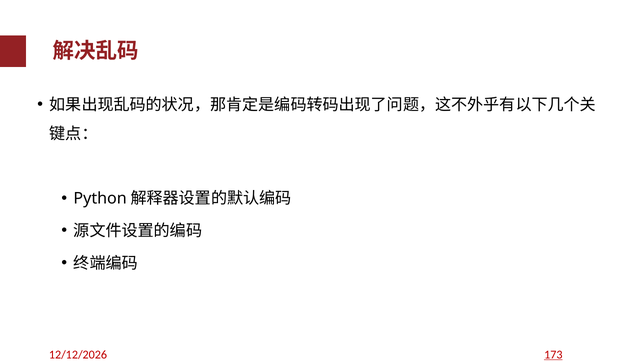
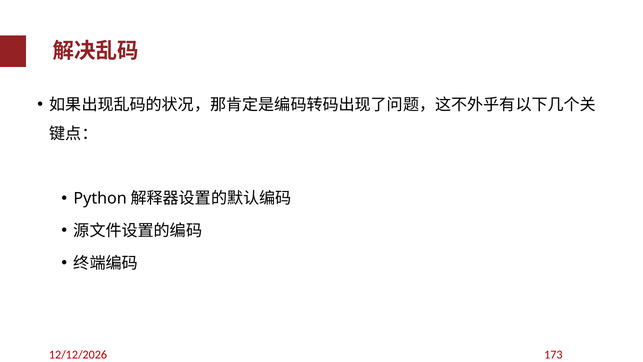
173 underline: present -> none
